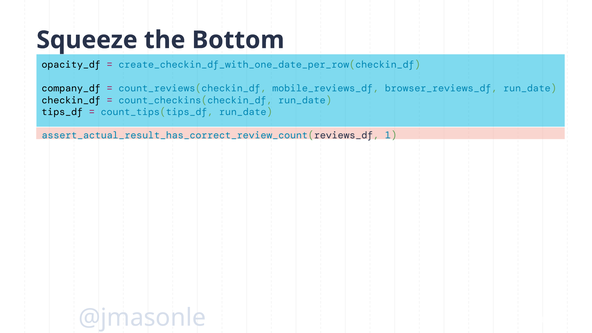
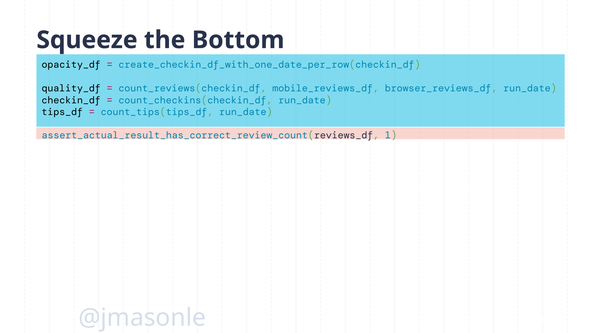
company_df: company_df -> quality_df
